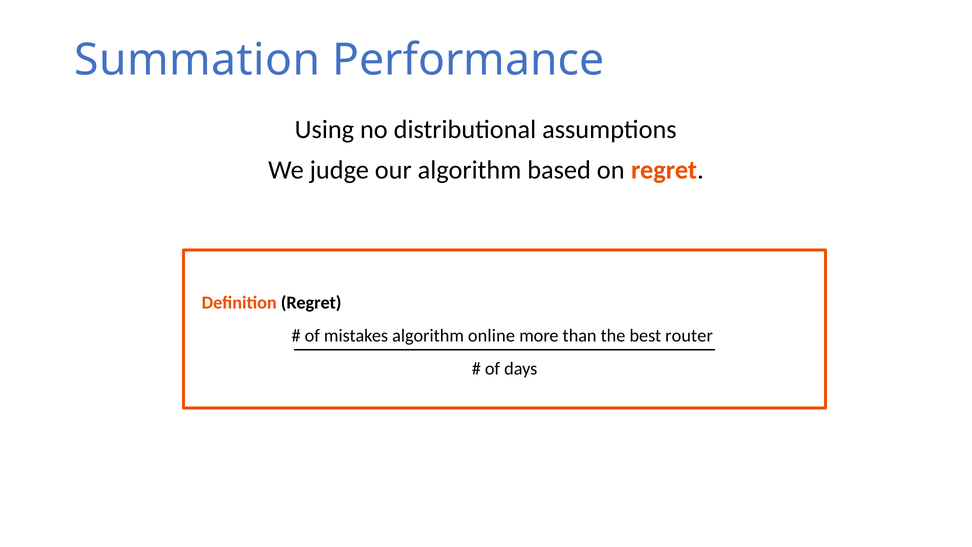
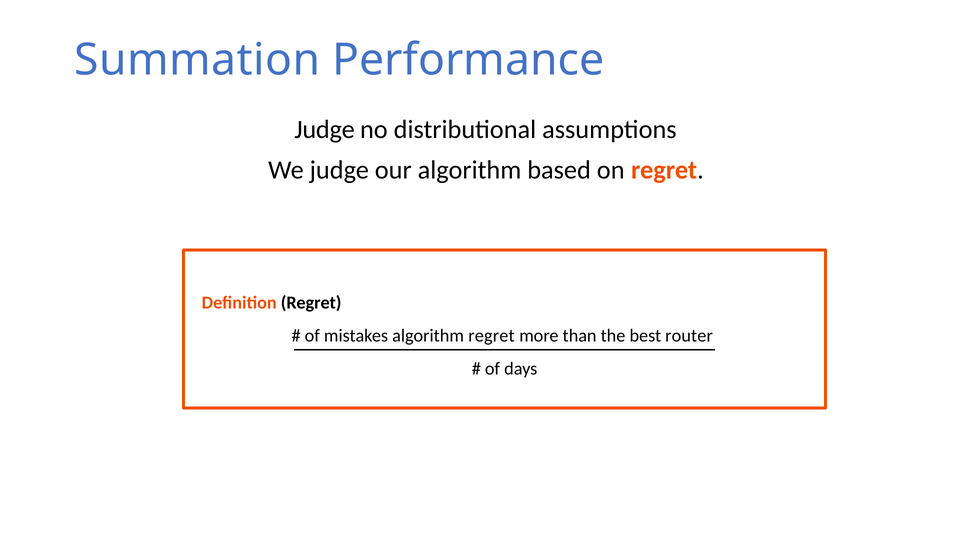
Using at (324, 130): Using -> Judge
algorithm online: online -> regret
